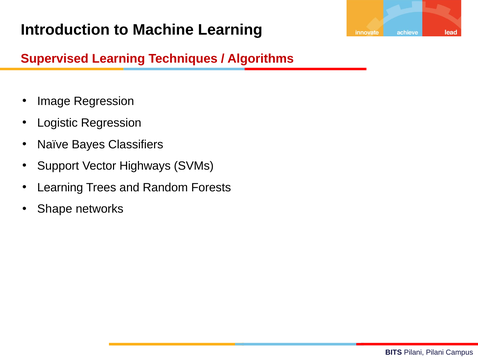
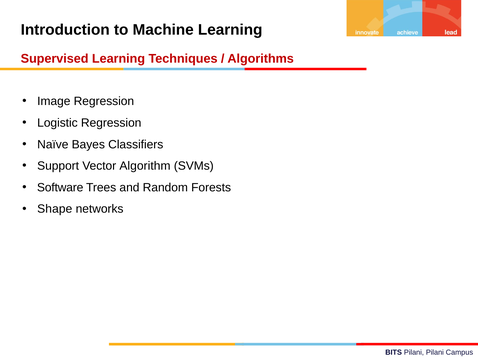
Highways: Highways -> Algorithm
Learning at (60, 187): Learning -> Software
